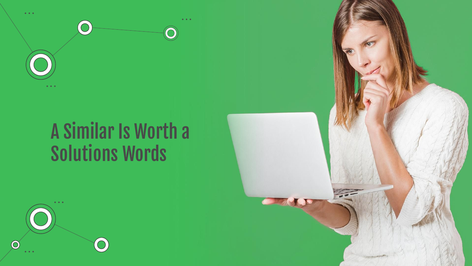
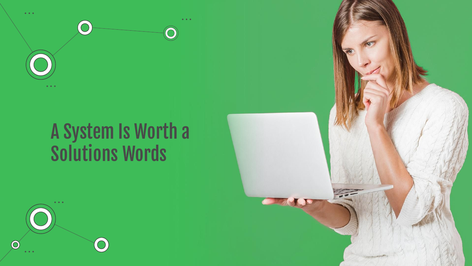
Similar: Similar -> System
